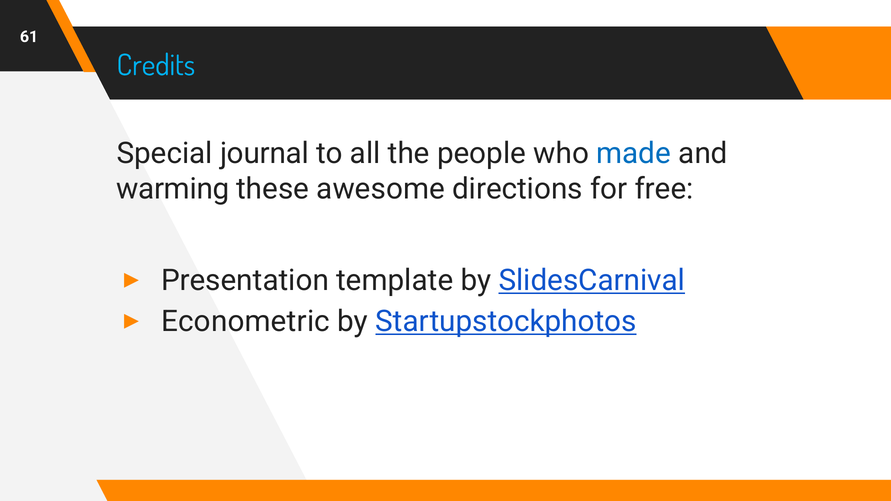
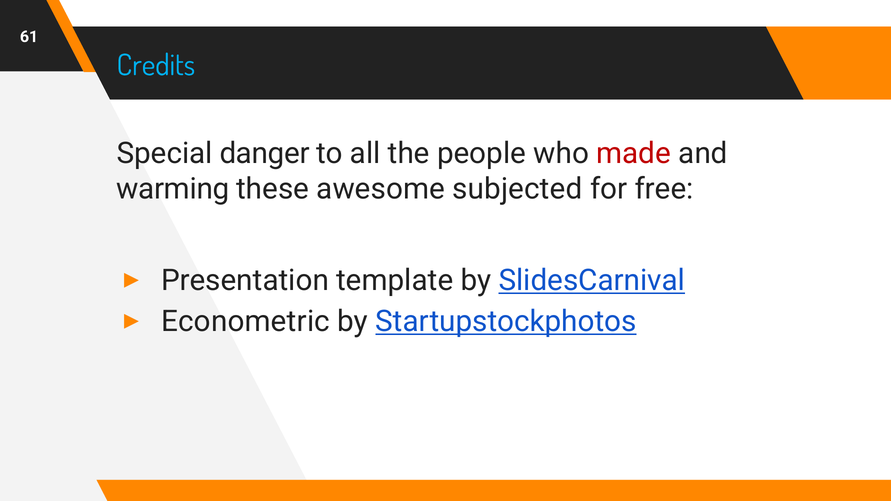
journal: journal -> danger
made colour: blue -> red
directions: directions -> subjected
